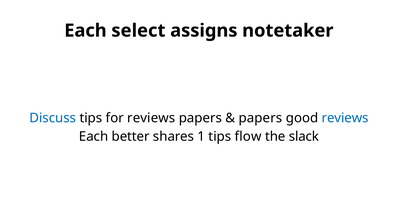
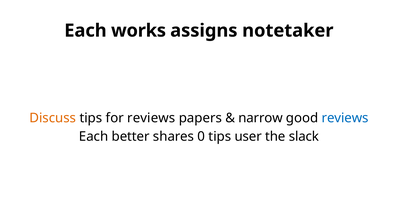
select: select -> works
Discuss colour: blue -> orange
papers at (260, 118): papers -> narrow
1: 1 -> 0
flow: flow -> user
